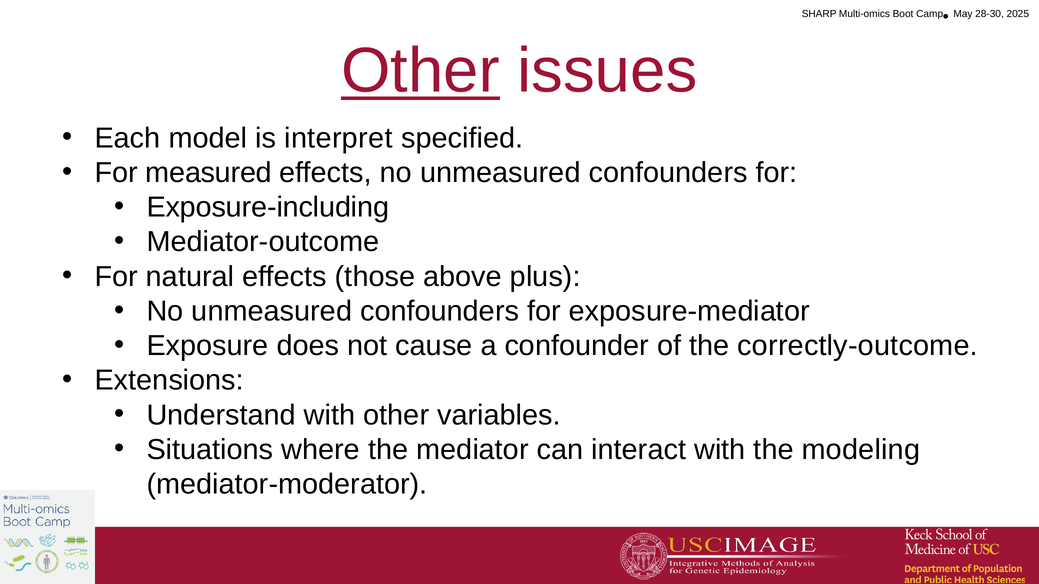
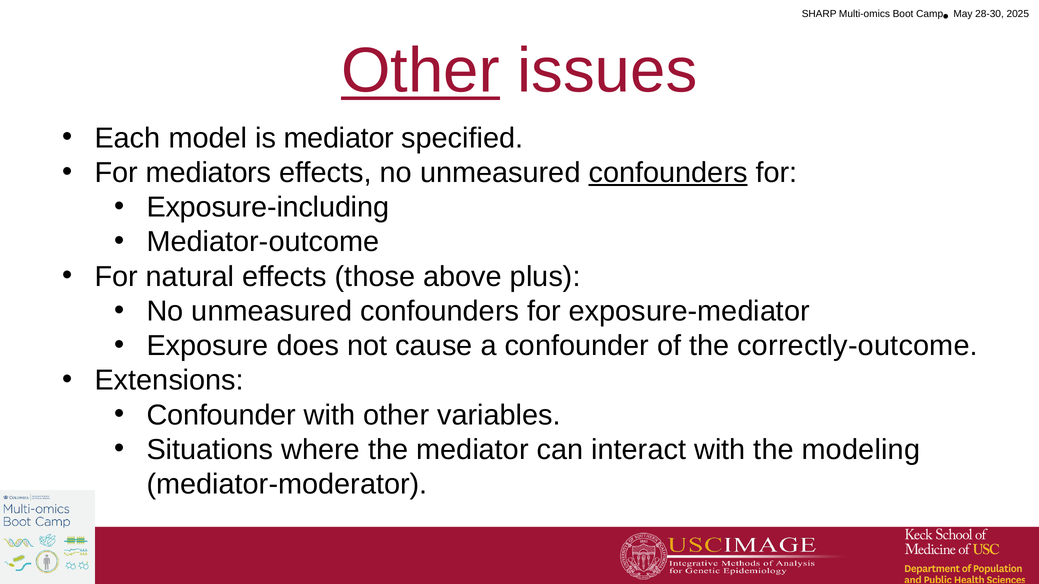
is interpret: interpret -> mediator
measured: measured -> mediators
confounders at (668, 173) underline: none -> present
Understand at (221, 415): Understand -> Confounder
